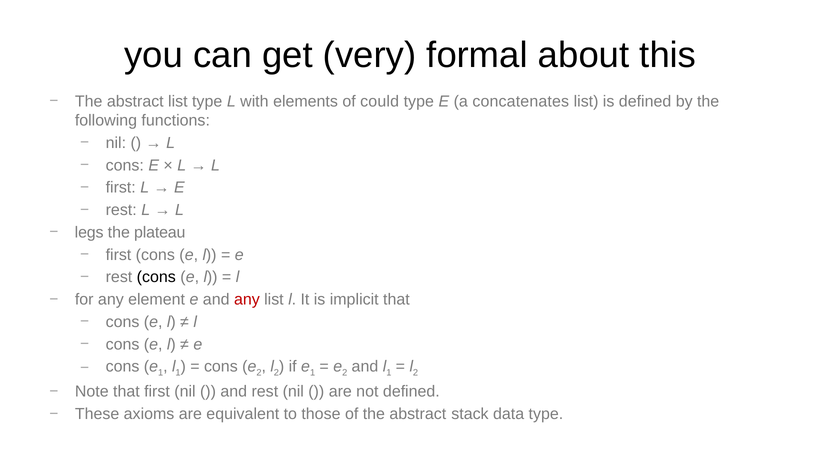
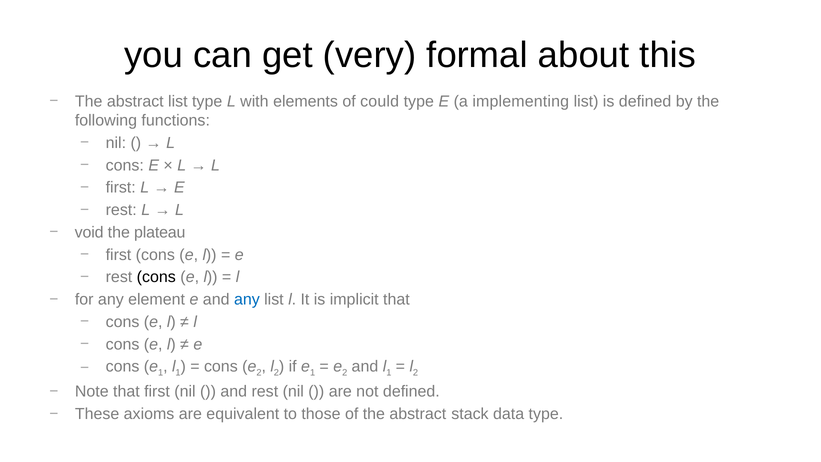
concatenates: concatenates -> implementing
legs: legs -> void
any at (247, 299) colour: red -> blue
